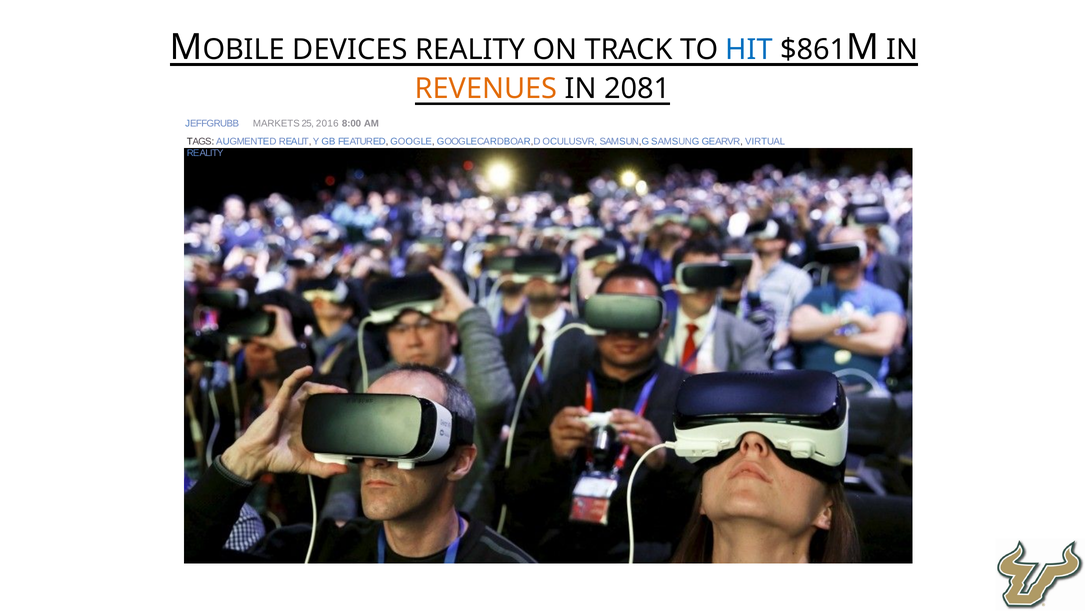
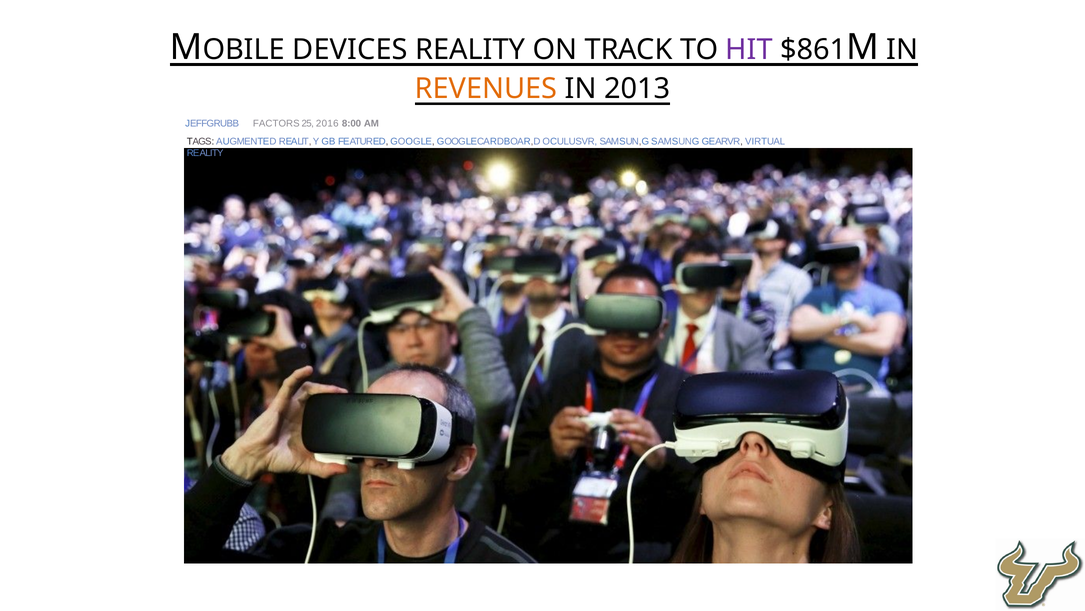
HIT colour: blue -> purple
2081: 2081 -> 2013
MARKETS: MARKETS -> FACTORS
